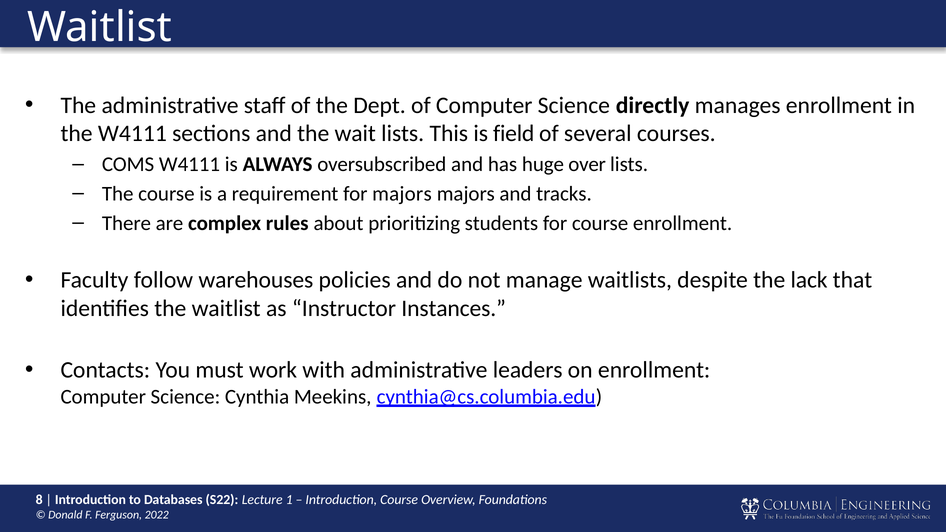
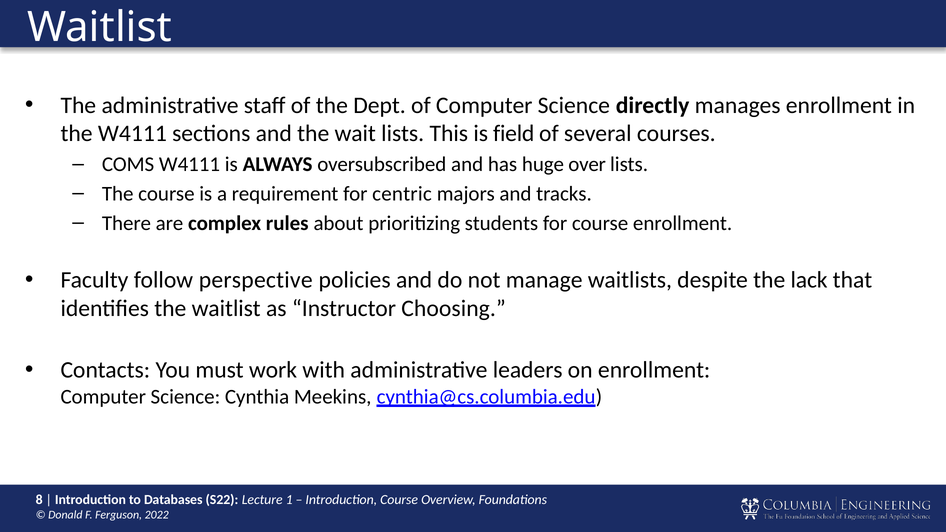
for majors: majors -> centric
warehouses: warehouses -> perspective
Instances: Instances -> Choosing
